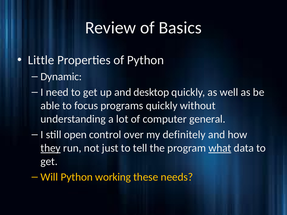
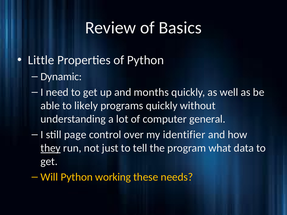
desktop: desktop -> months
focus: focus -> likely
open: open -> page
definitely: definitely -> identifier
what underline: present -> none
